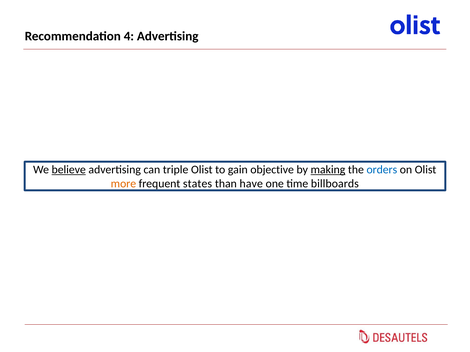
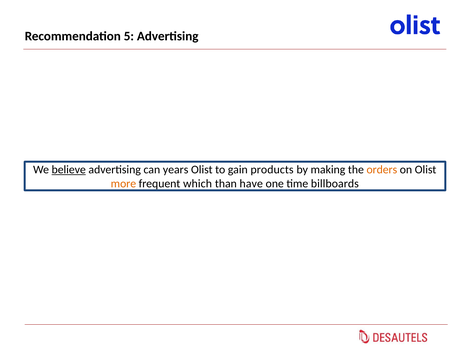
4: 4 -> 5
triple: triple -> years
objective: objective -> products
making underline: present -> none
orders colour: blue -> orange
states: states -> which
